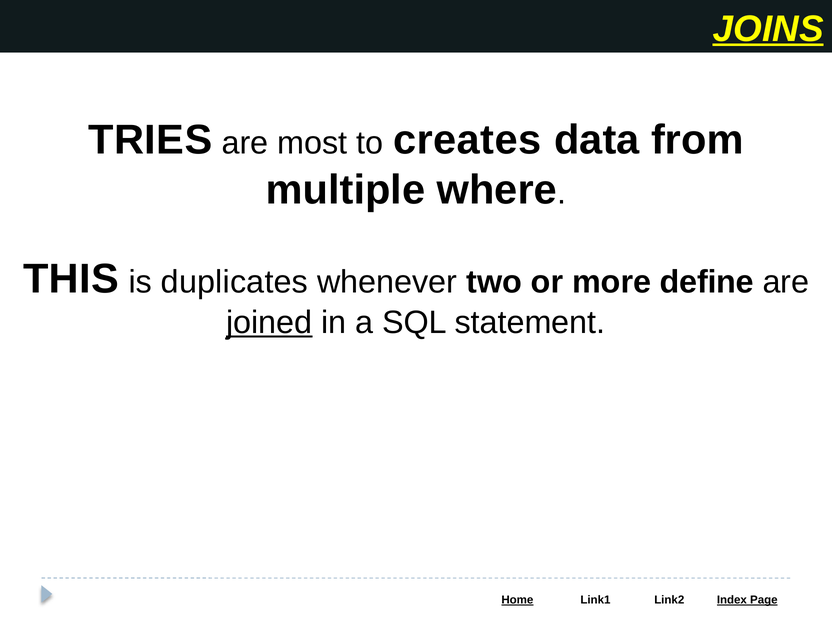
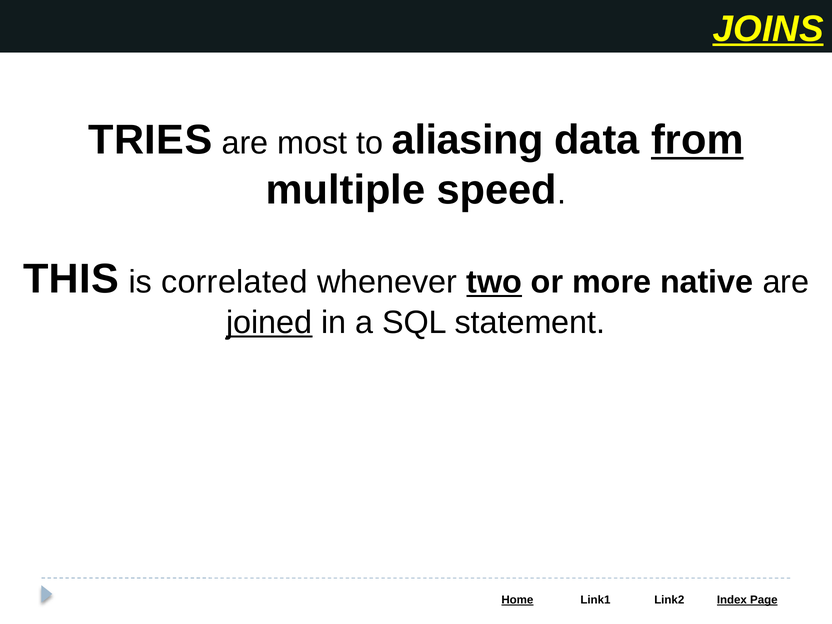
creates: creates -> aliasing
from underline: none -> present
where: where -> speed
duplicates: duplicates -> correlated
two underline: none -> present
define: define -> native
